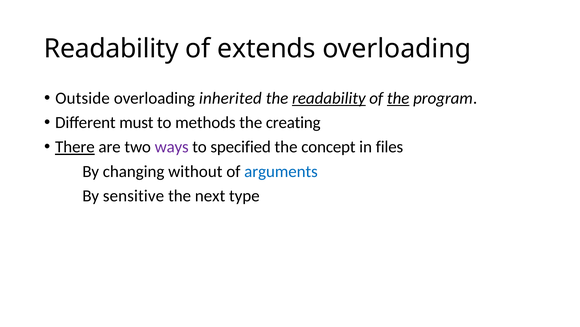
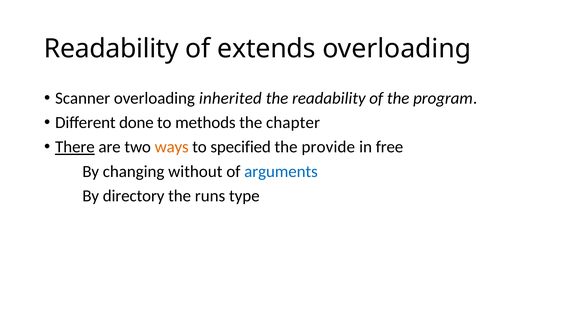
Outside: Outside -> Scanner
readability at (329, 98) underline: present -> none
the at (398, 98) underline: present -> none
must: must -> done
creating: creating -> chapter
ways colour: purple -> orange
concept: concept -> provide
files: files -> free
sensitive: sensitive -> directory
next: next -> runs
